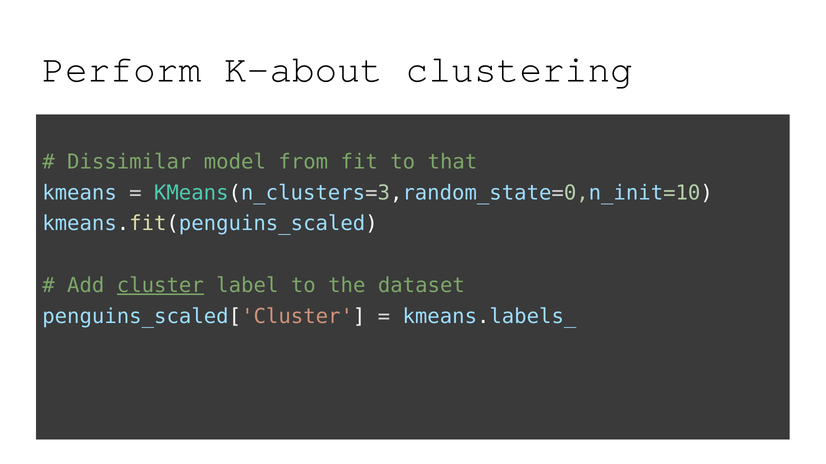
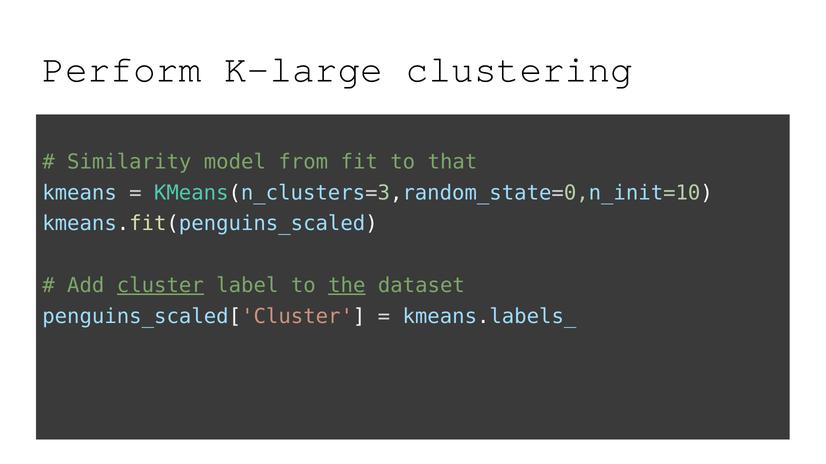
K-about: K-about -> K-large
Dissimilar: Dissimilar -> Similarity
the underline: none -> present
